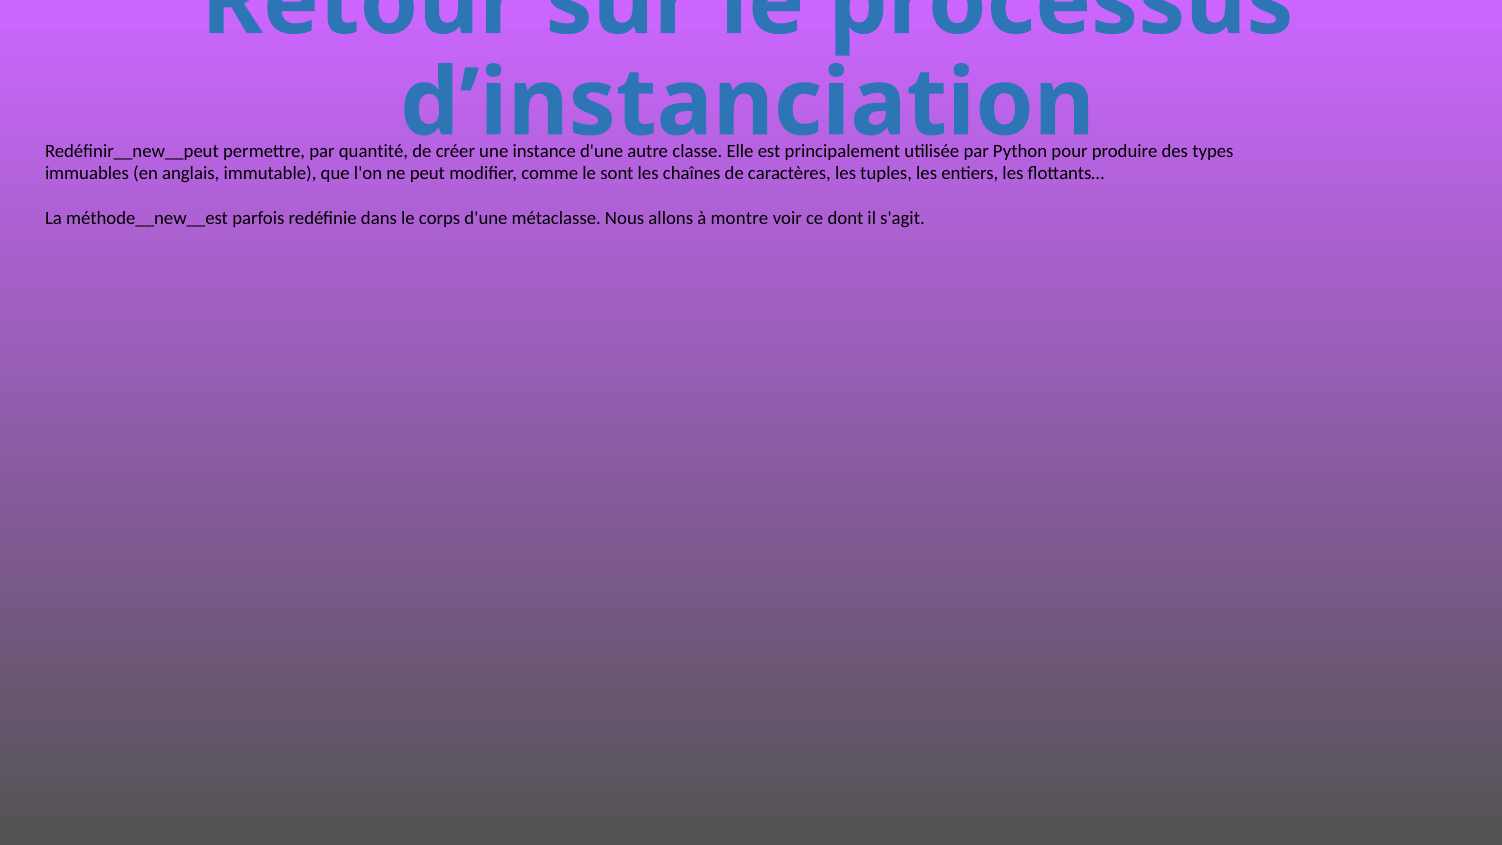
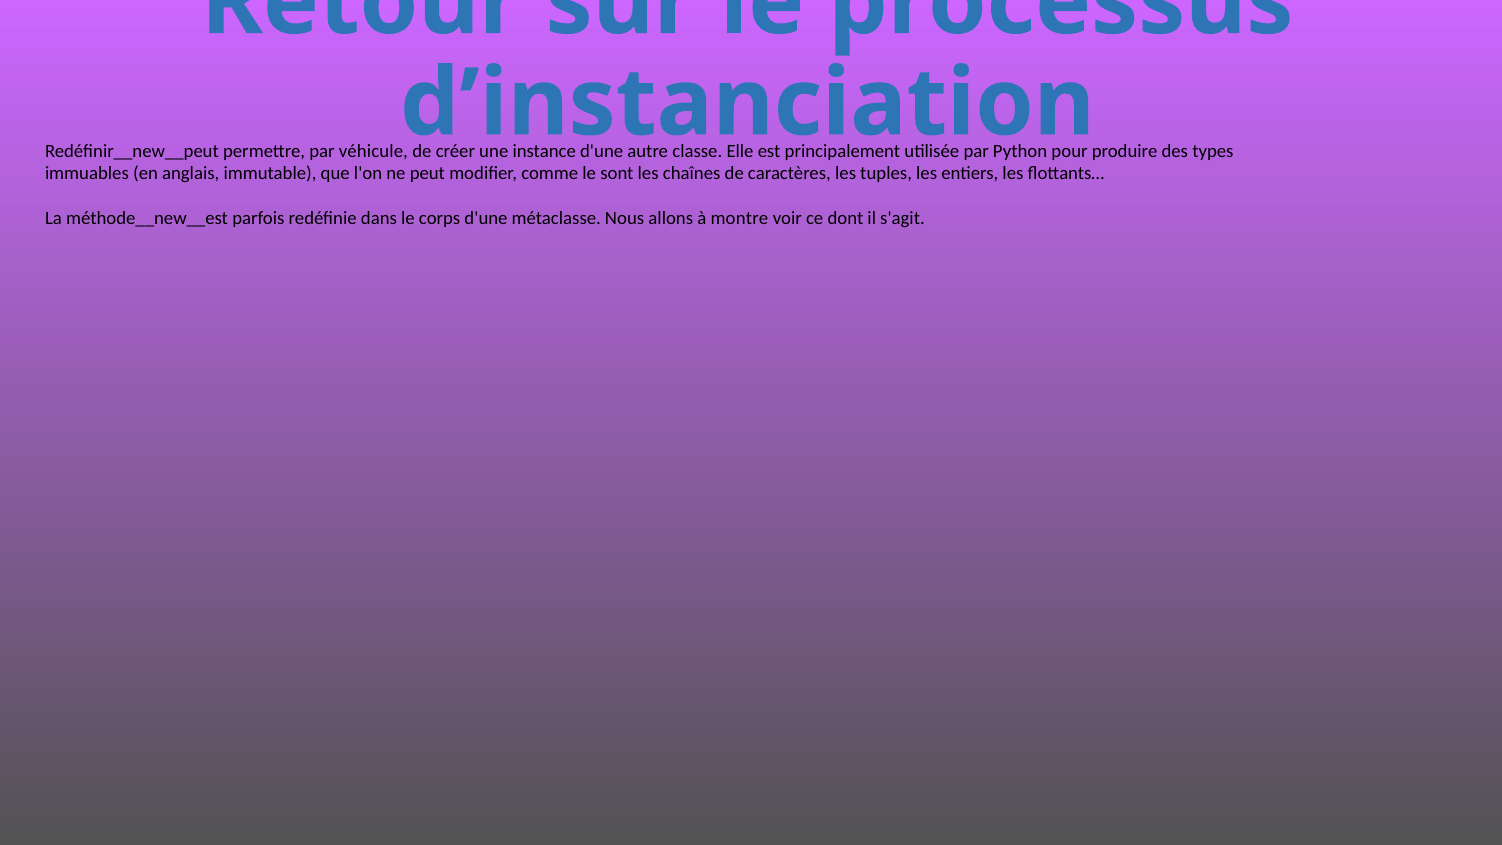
quantité: quantité -> véhicule
